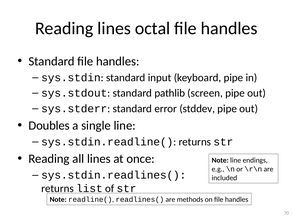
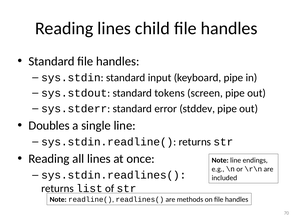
octal: octal -> child
pathlib: pathlib -> tokens
